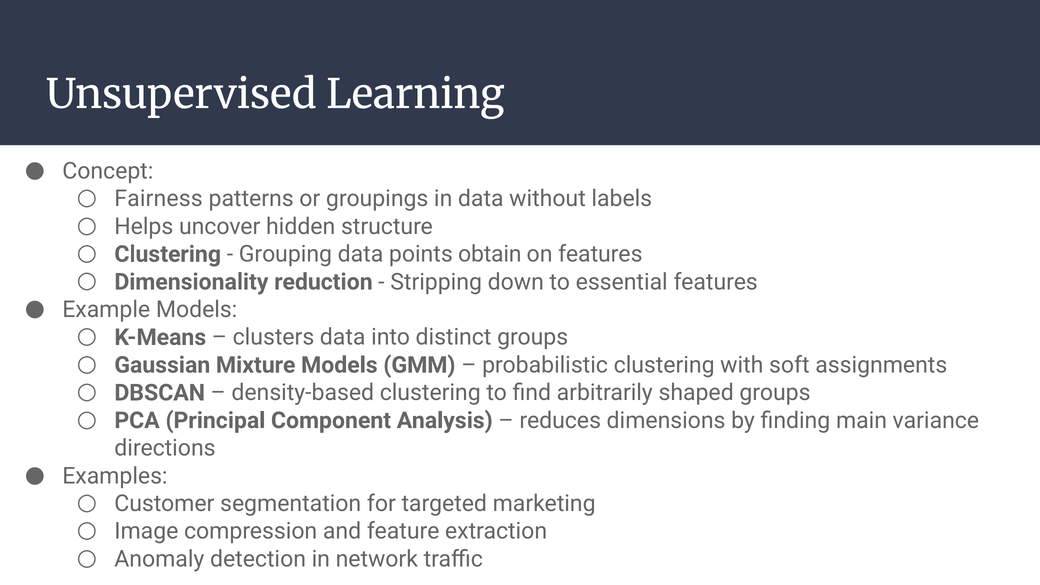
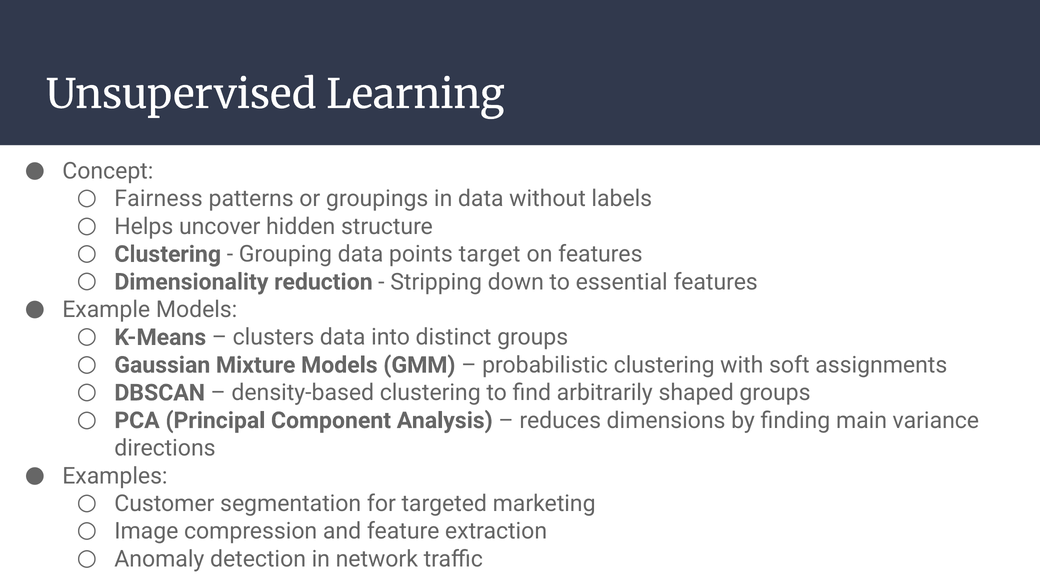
obtain: obtain -> target
